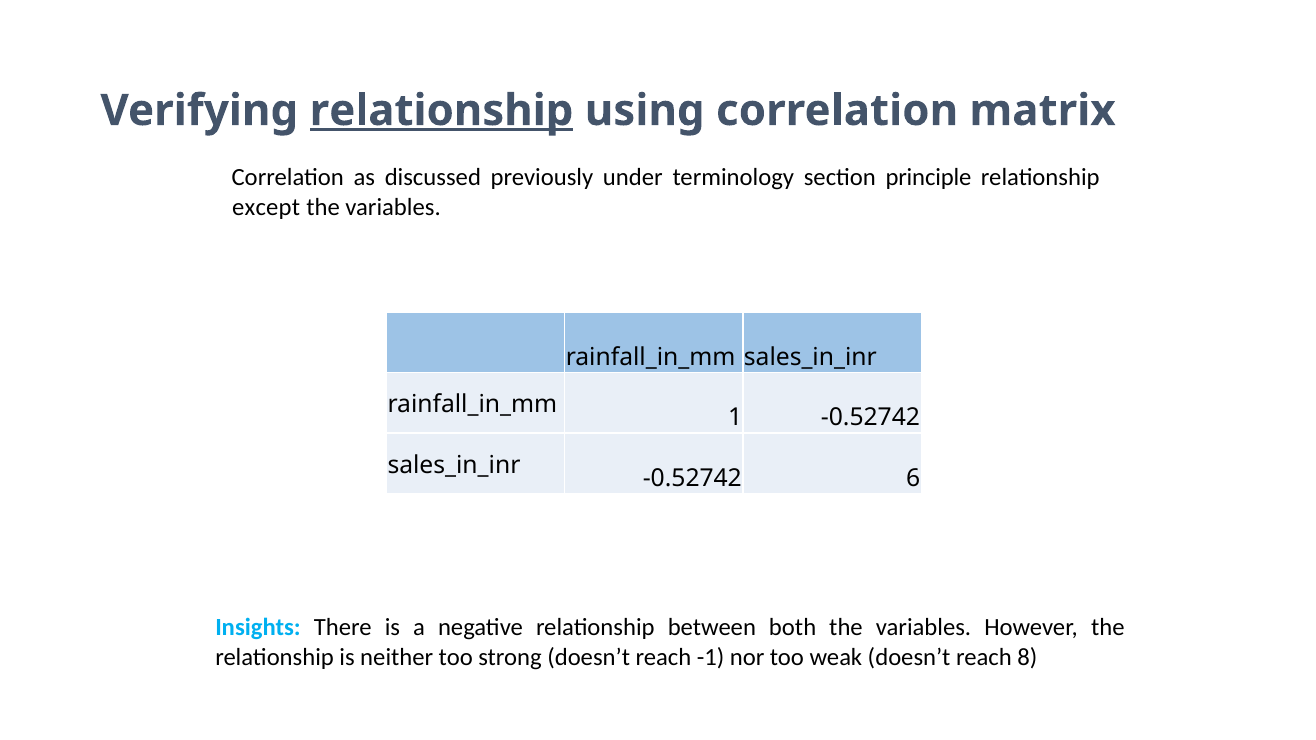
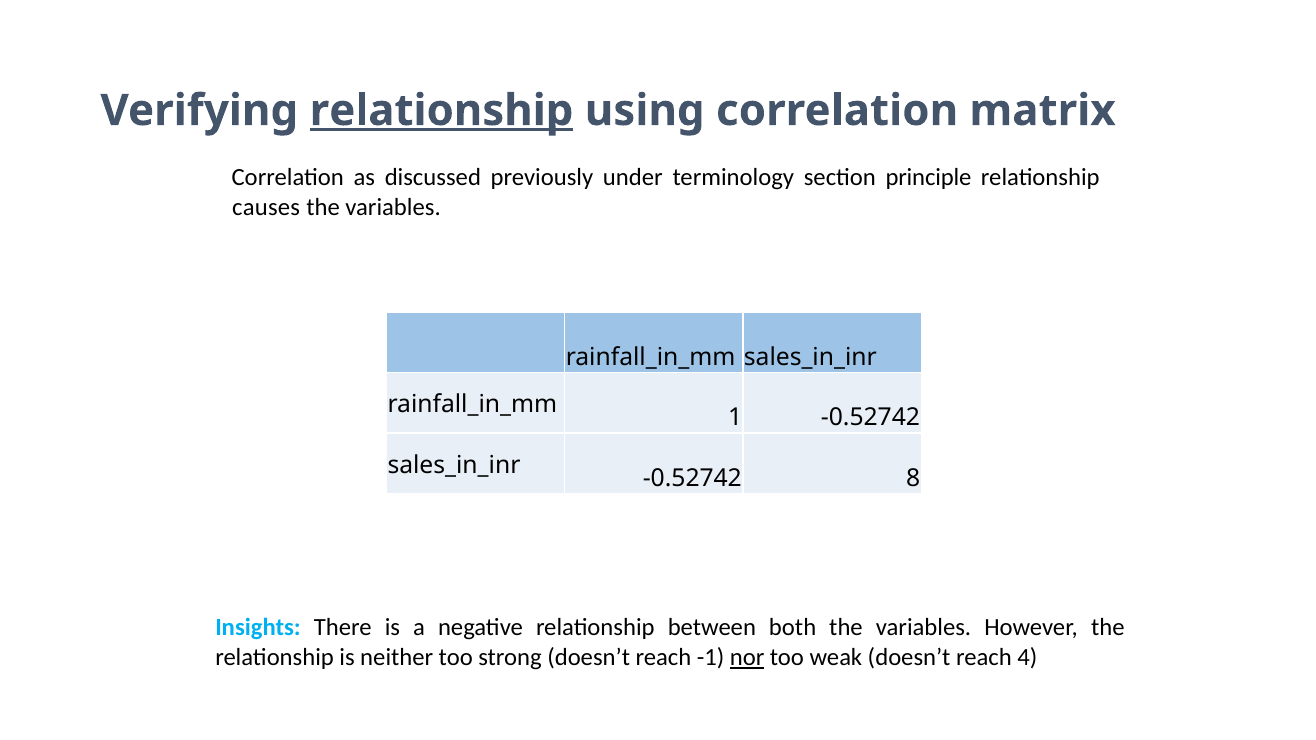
except: except -> causes
6: 6 -> 8
nor underline: none -> present
8: 8 -> 4
